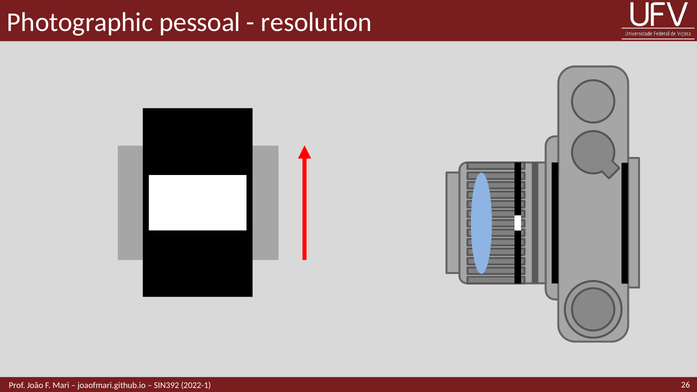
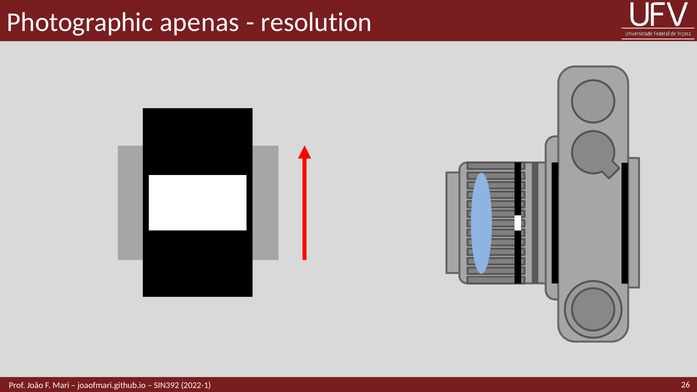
pessoal: pessoal -> apenas
